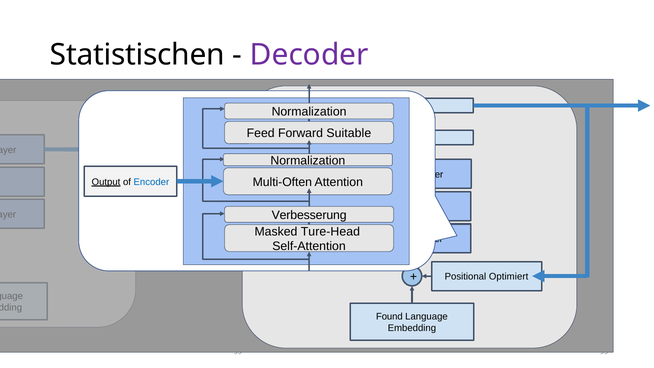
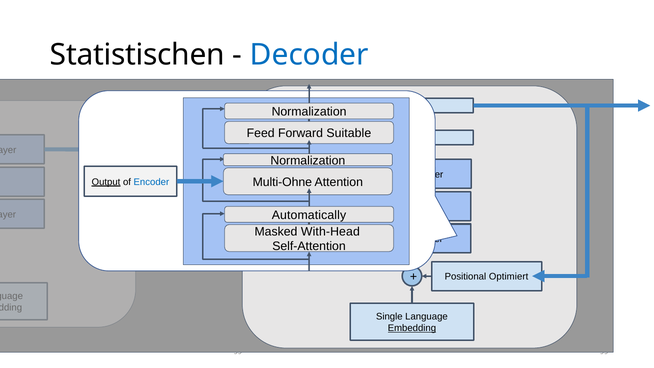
Decoder at (309, 55) colour: purple -> blue
Multi-Often: Multi-Often -> Multi-Ohne
Verbesserung: Verbesserung -> Automatically
Ture-Head: Ture-Head -> With-Head
Found: Found -> Single
Embedding at (412, 328) underline: none -> present
